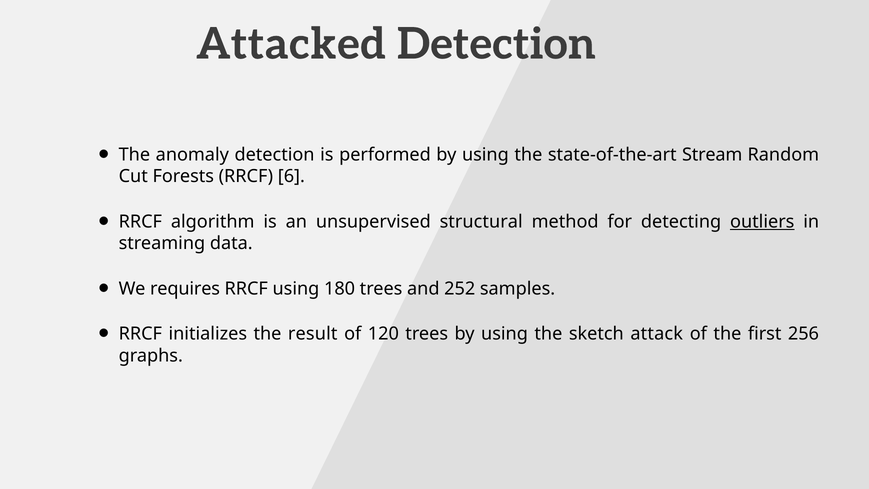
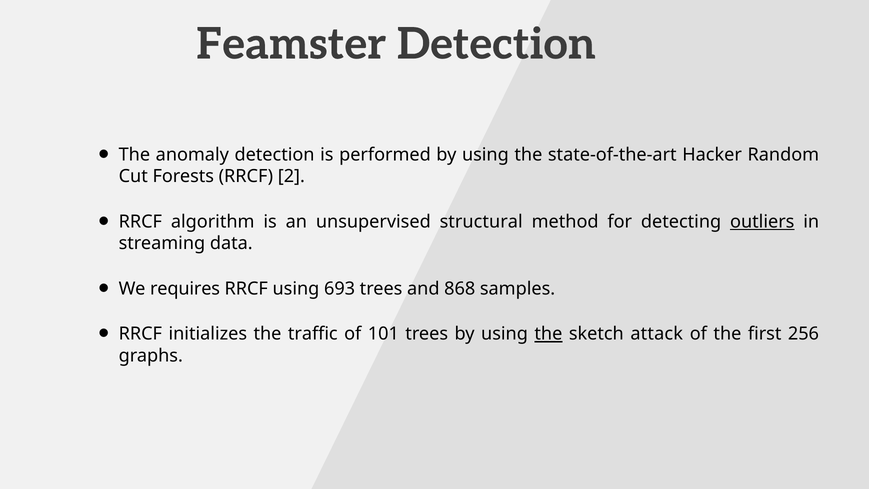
Attacked: Attacked -> Feamster
Stream: Stream -> Hacker
6: 6 -> 2
180: 180 -> 693
252: 252 -> 868
result: result -> traffic
120: 120 -> 101
the at (548, 334) underline: none -> present
